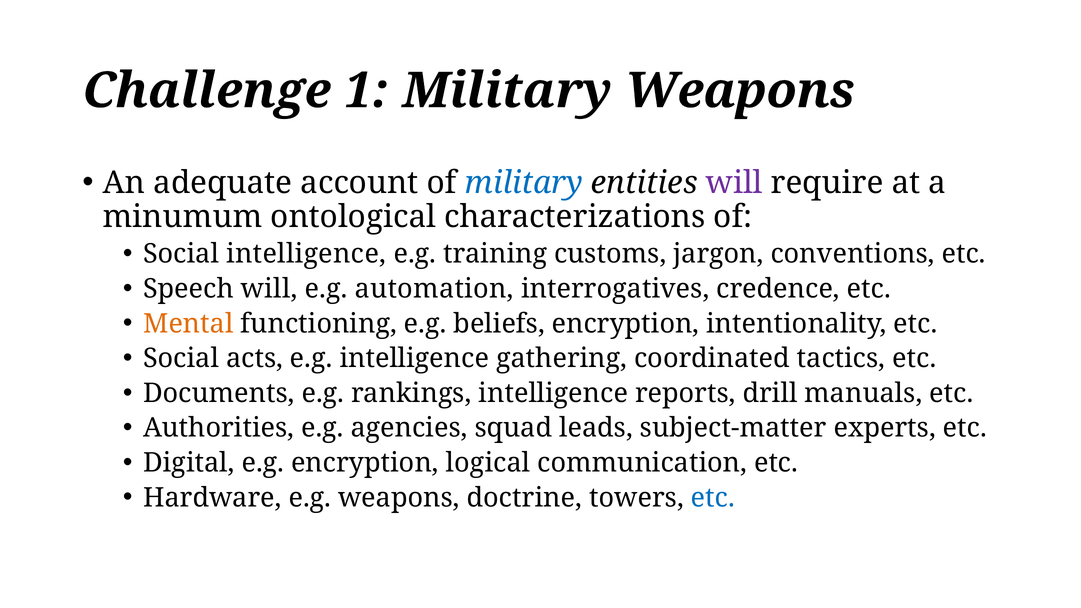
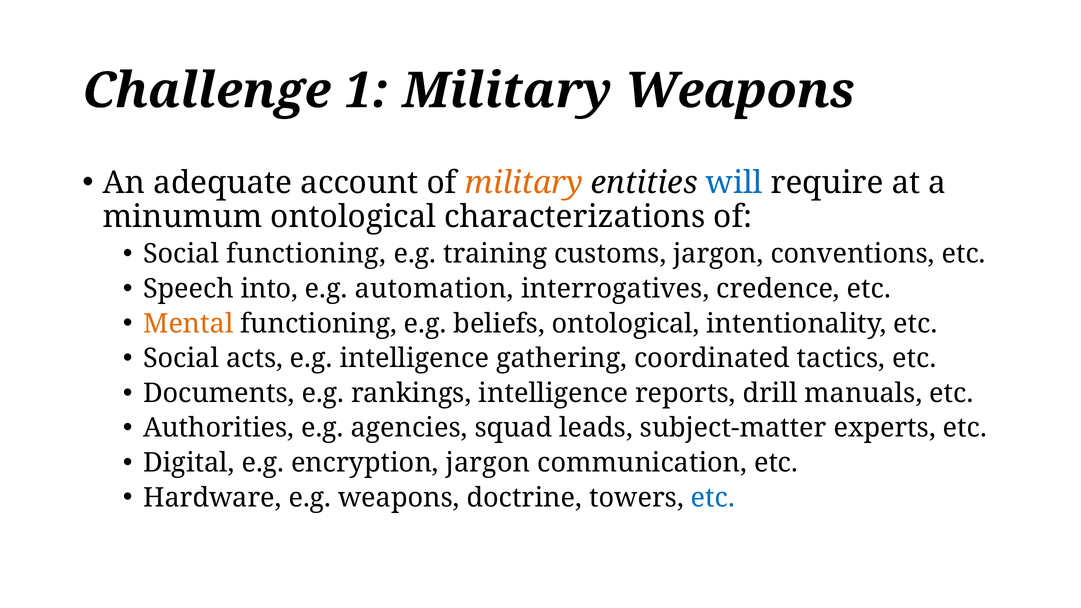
military at (524, 183) colour: blue -> orange
will at (734, 183) colour: purple -> blue
Social intelligence: intelligence -> functioning
Speech will: will -> into
beliefs encryption: encryption -> ontological
encryption logical: logical -> jargon
